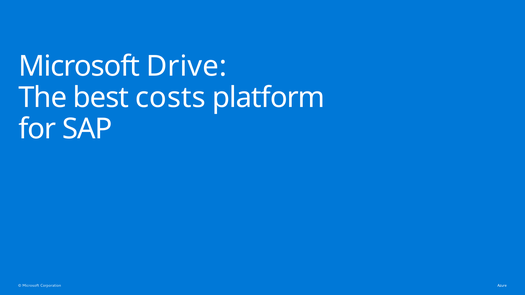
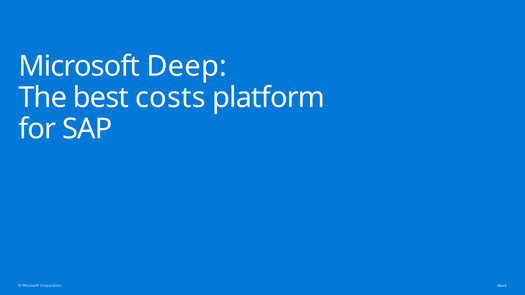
Drive: Drive -> Deep
